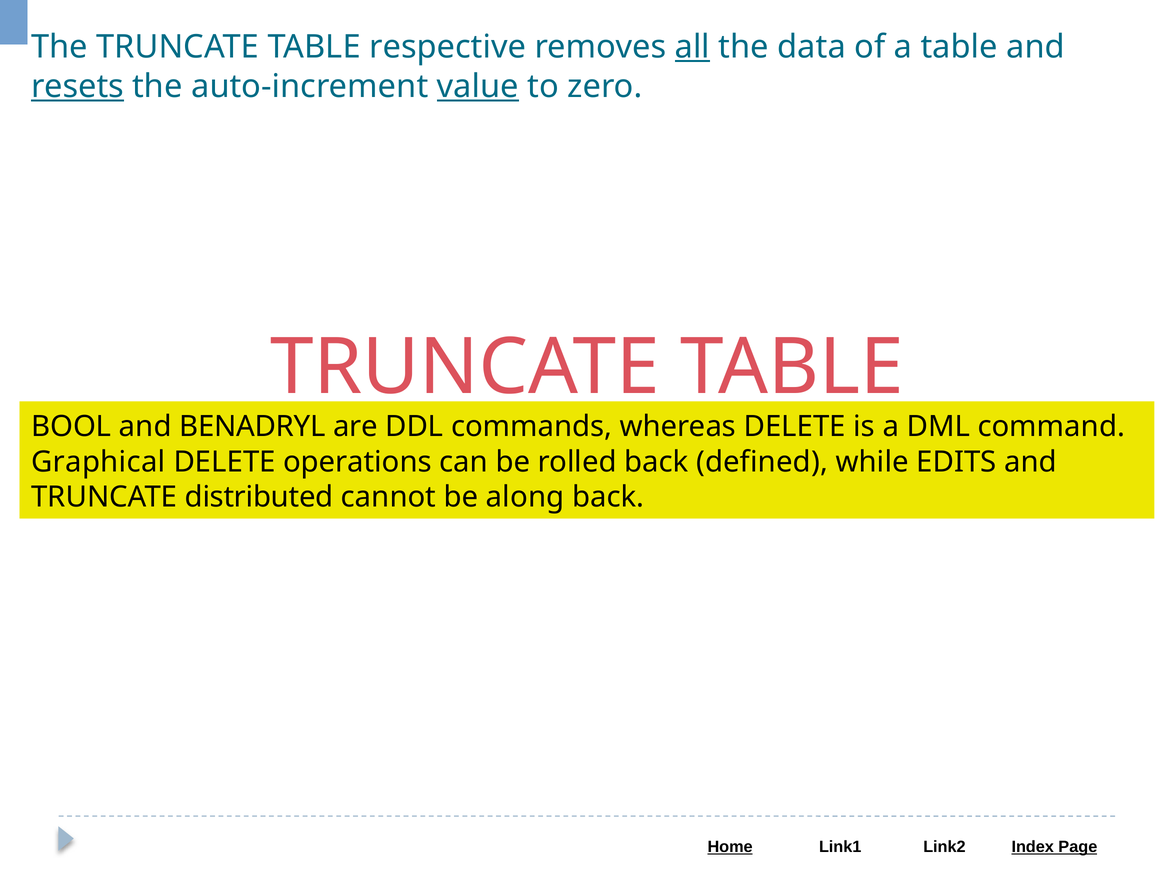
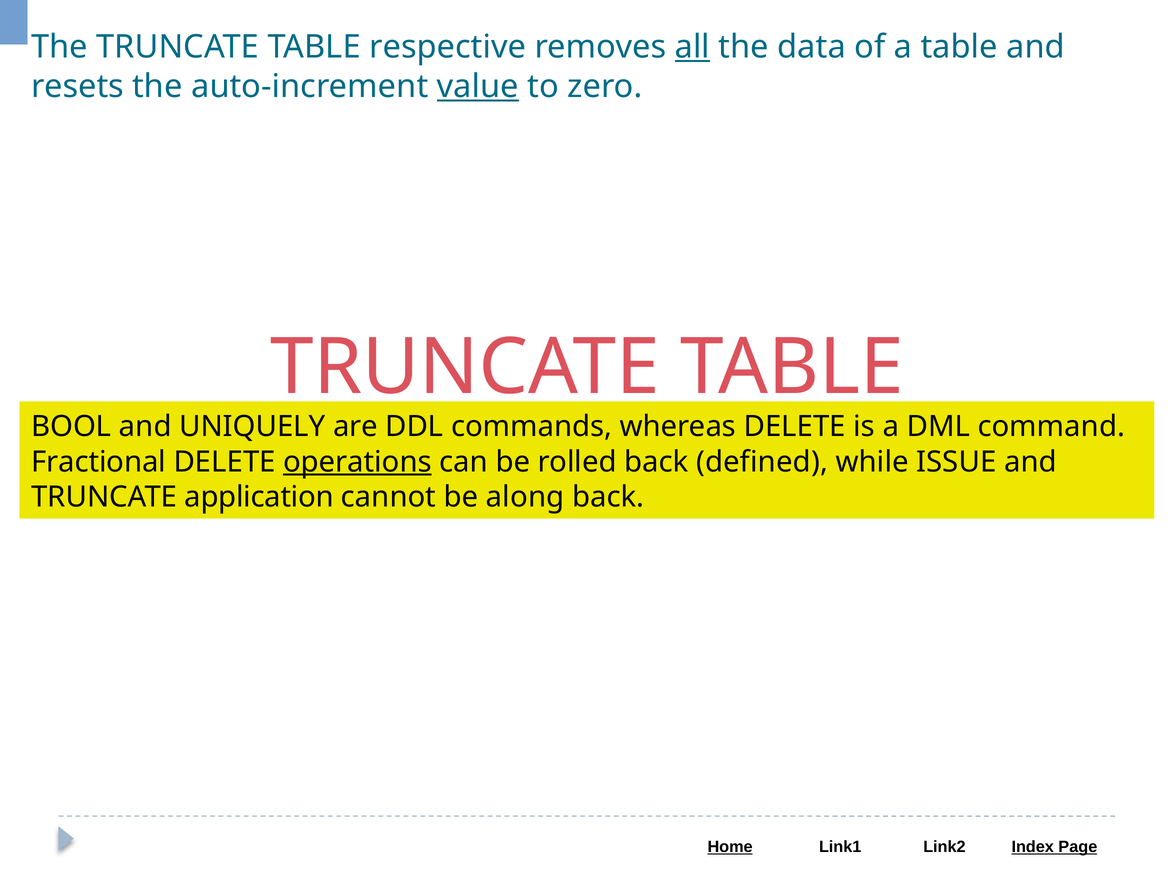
resets underline: present -> none
BENADRYL: BENADRYL -> UNIQUELY
Graphical: Graphical -> Fractional
operations underline: none -> present
EDITS: EDITS -> ISSUE
distributed: distributed -> application
